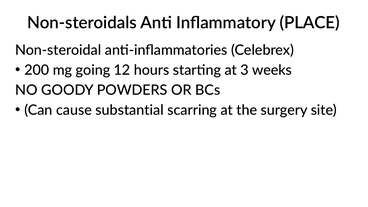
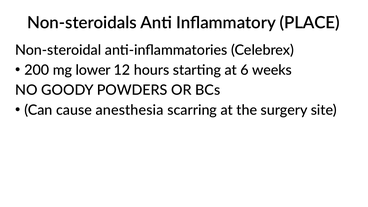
going: going -> lower
3: 3 -> 6
substantial: substantial -> anesthesia
